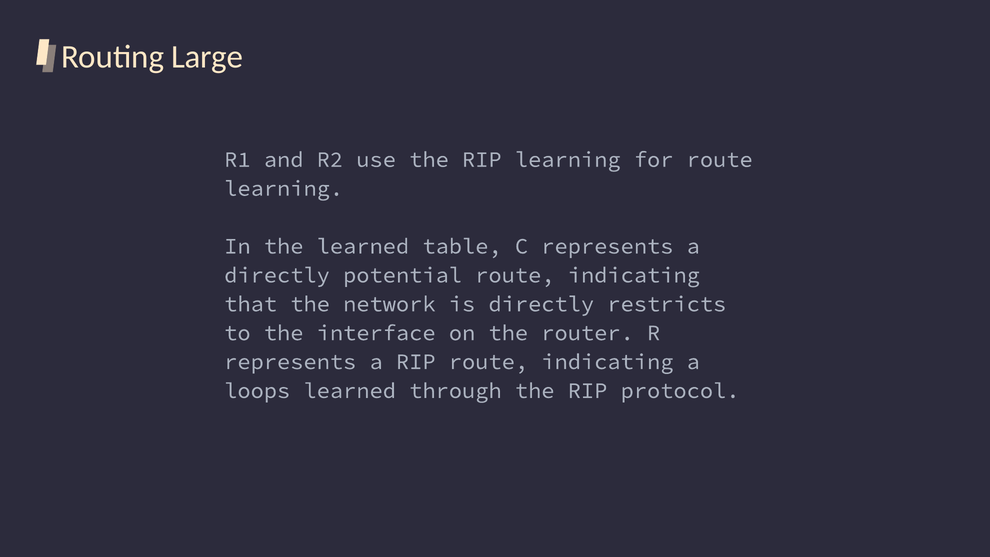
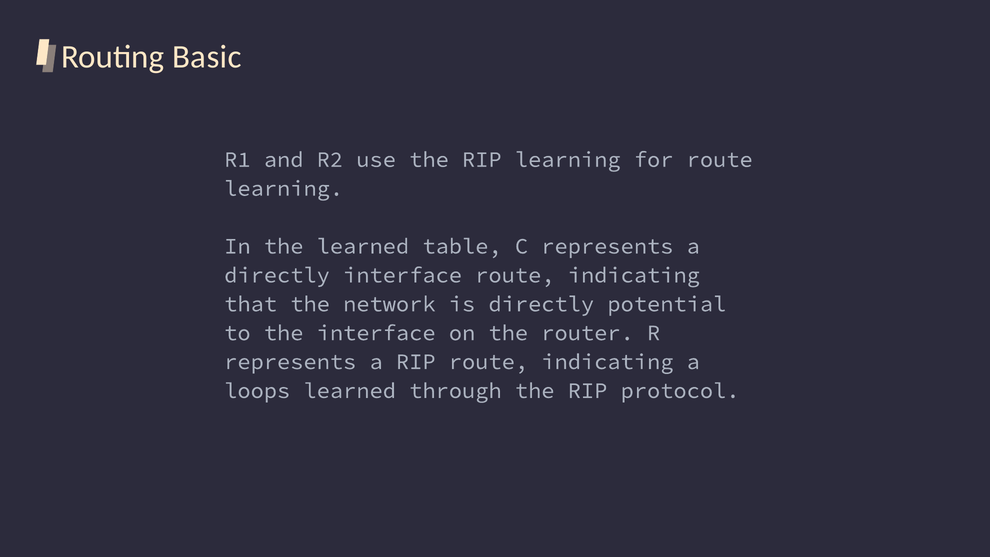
Large: Large -> Basic
directly potential: potential -> interface
restricts: restricts -> potential
